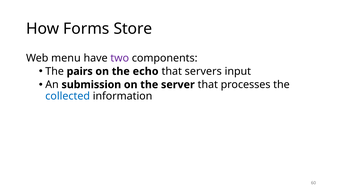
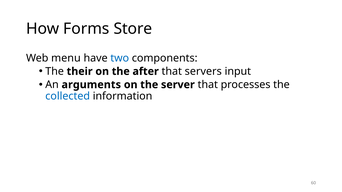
two colour: purple -> blue
pairs: pairs -> their
echo: echo -> after
submission: submission -> arguments
